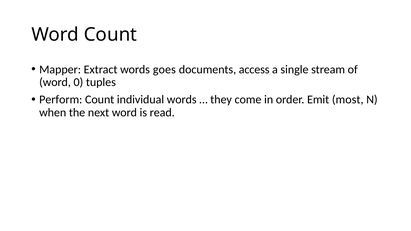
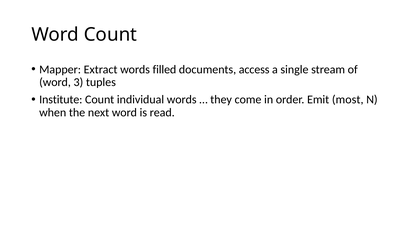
goes: goes -> filled
0: 0 -> 3
Perform: Perform -> Institute
